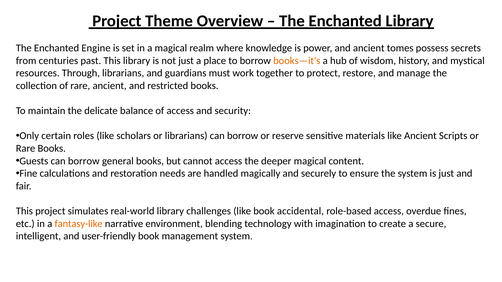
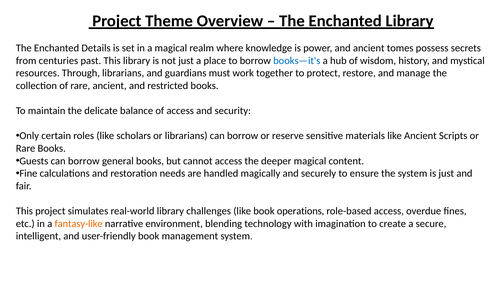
Engine: Engine -> Details
books—it's colour: orange -> blue
accidental: accidental -> operations
